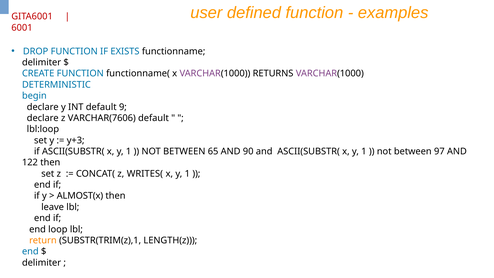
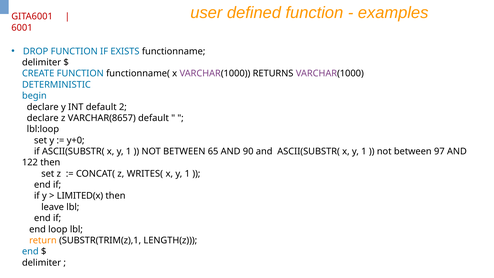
9: 9 -> 2
VARCHAR(7606: VARCHAR(7606 -> VARCHAR(8657
y+3: y+3 -> y+0
ALMOST(x: ALMOST(x -> LIMITED(x
